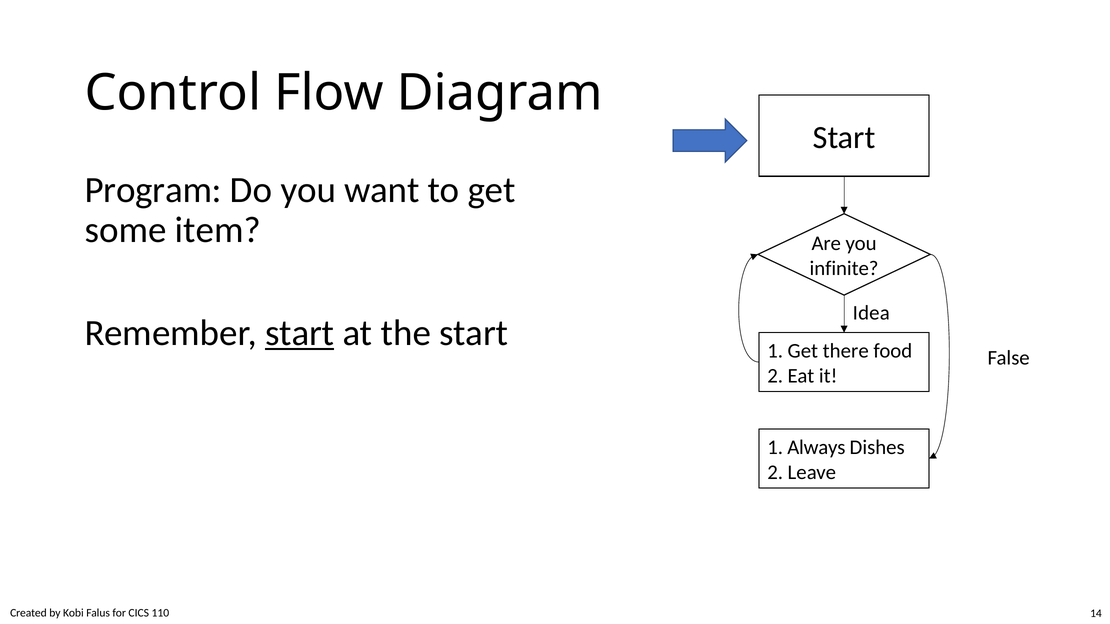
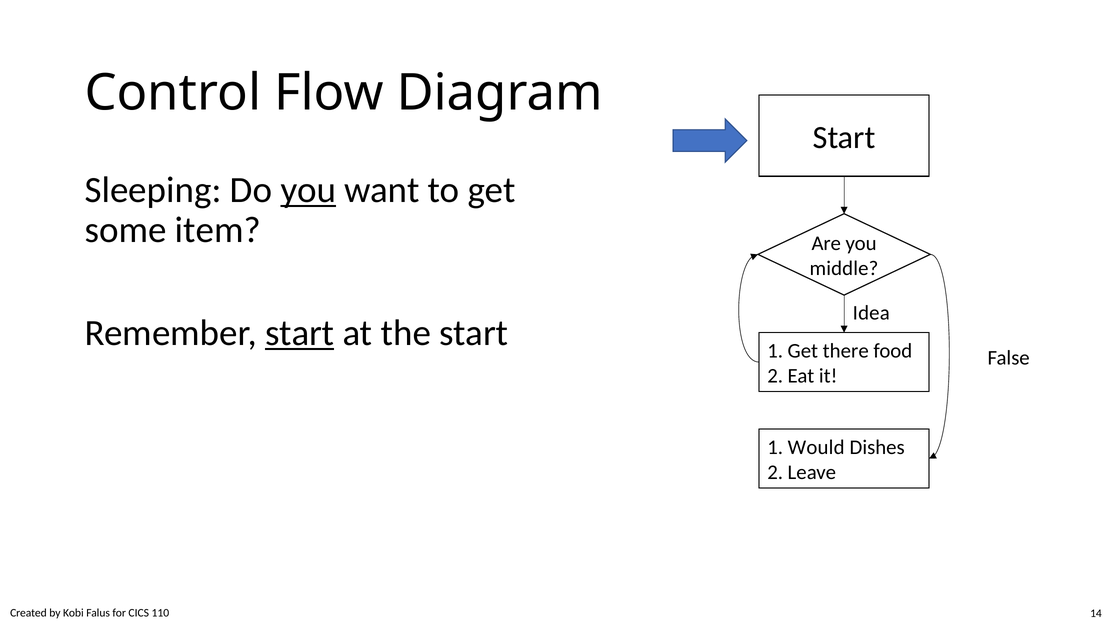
Program: Program -> Sleeping
you at (308, 190) underline: none -> present
infinite: infinite -> middle
Always: Always -> Would
